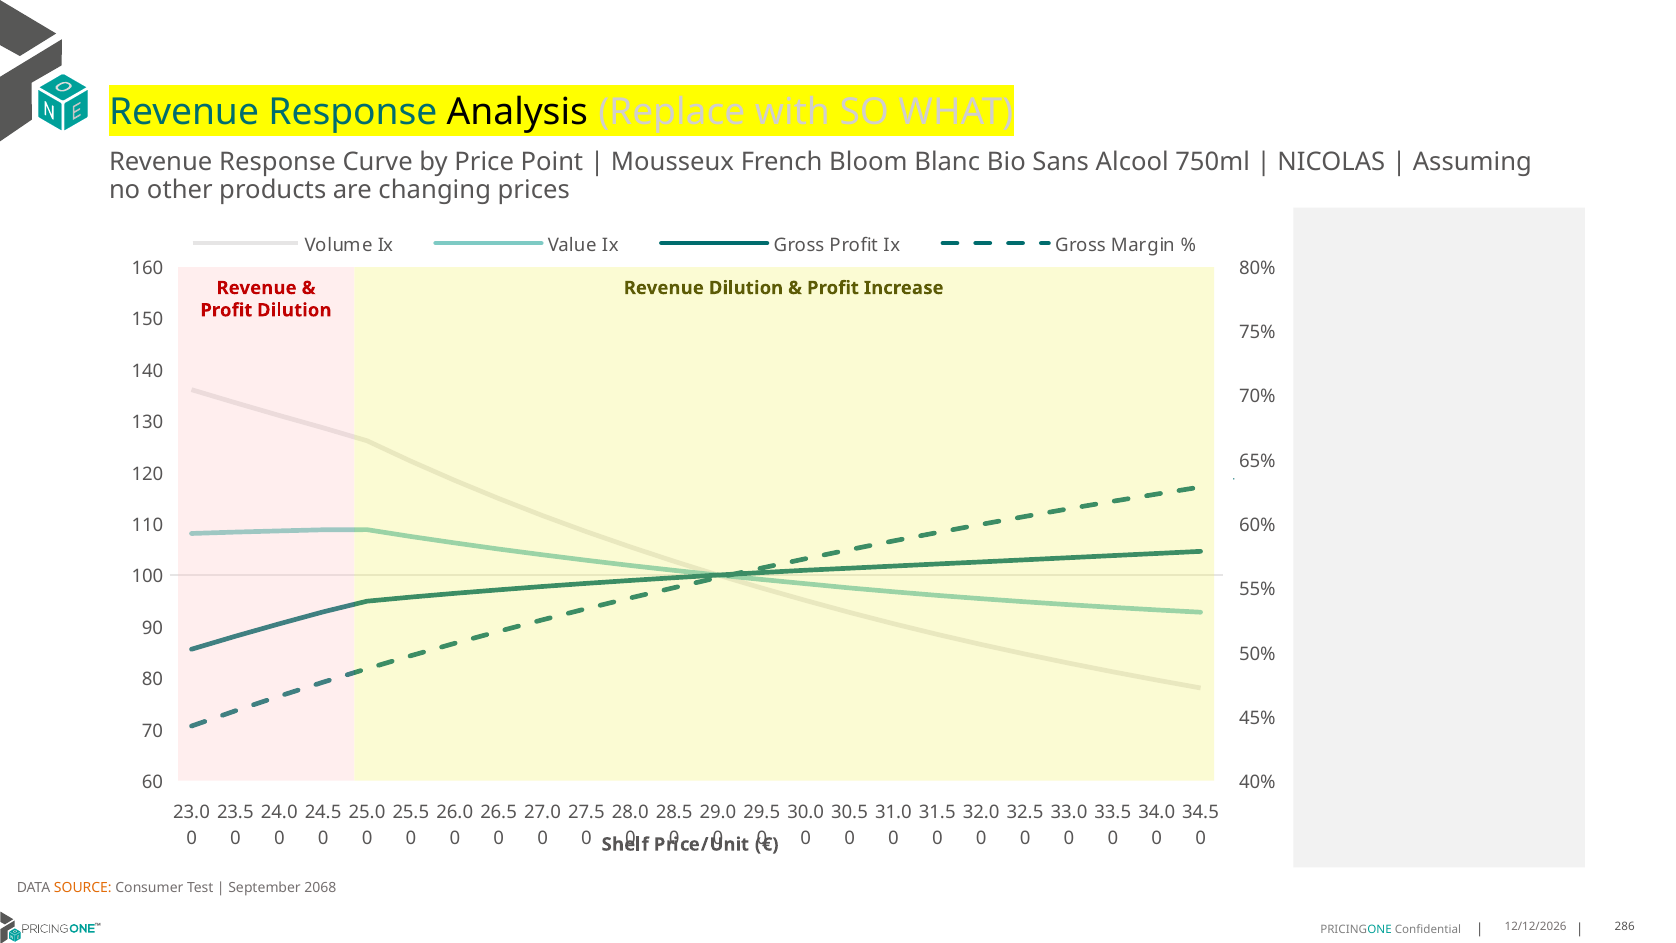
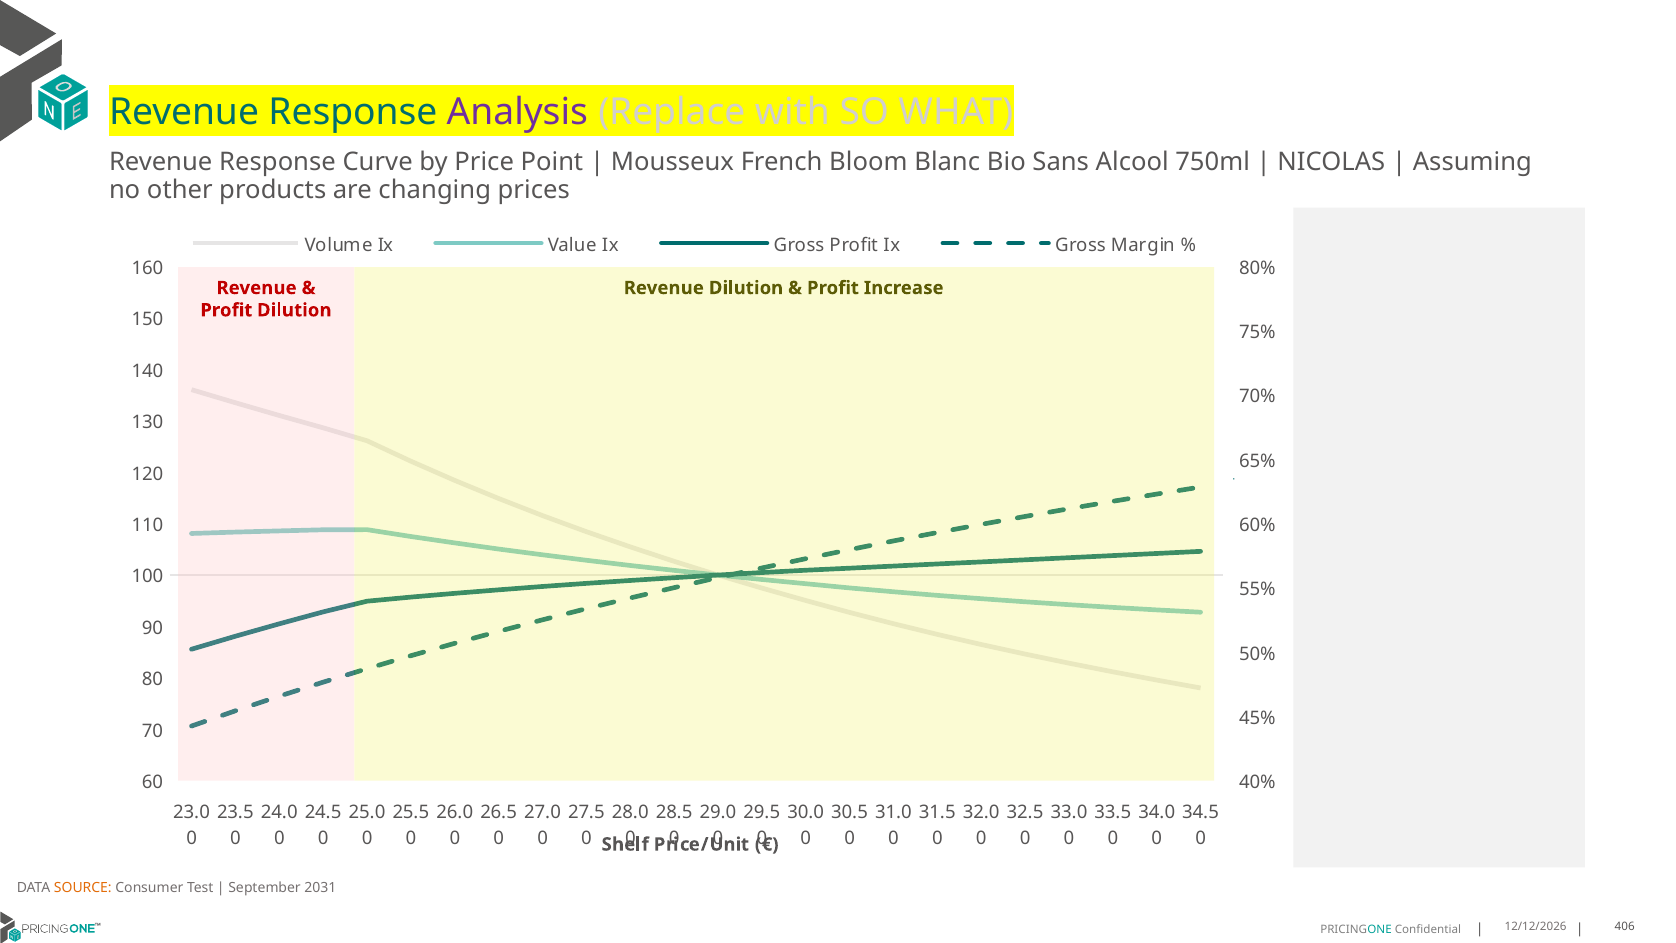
Analysis colour: black -> purple
2068: 2068 -> 2031
286: 286 -> 406
